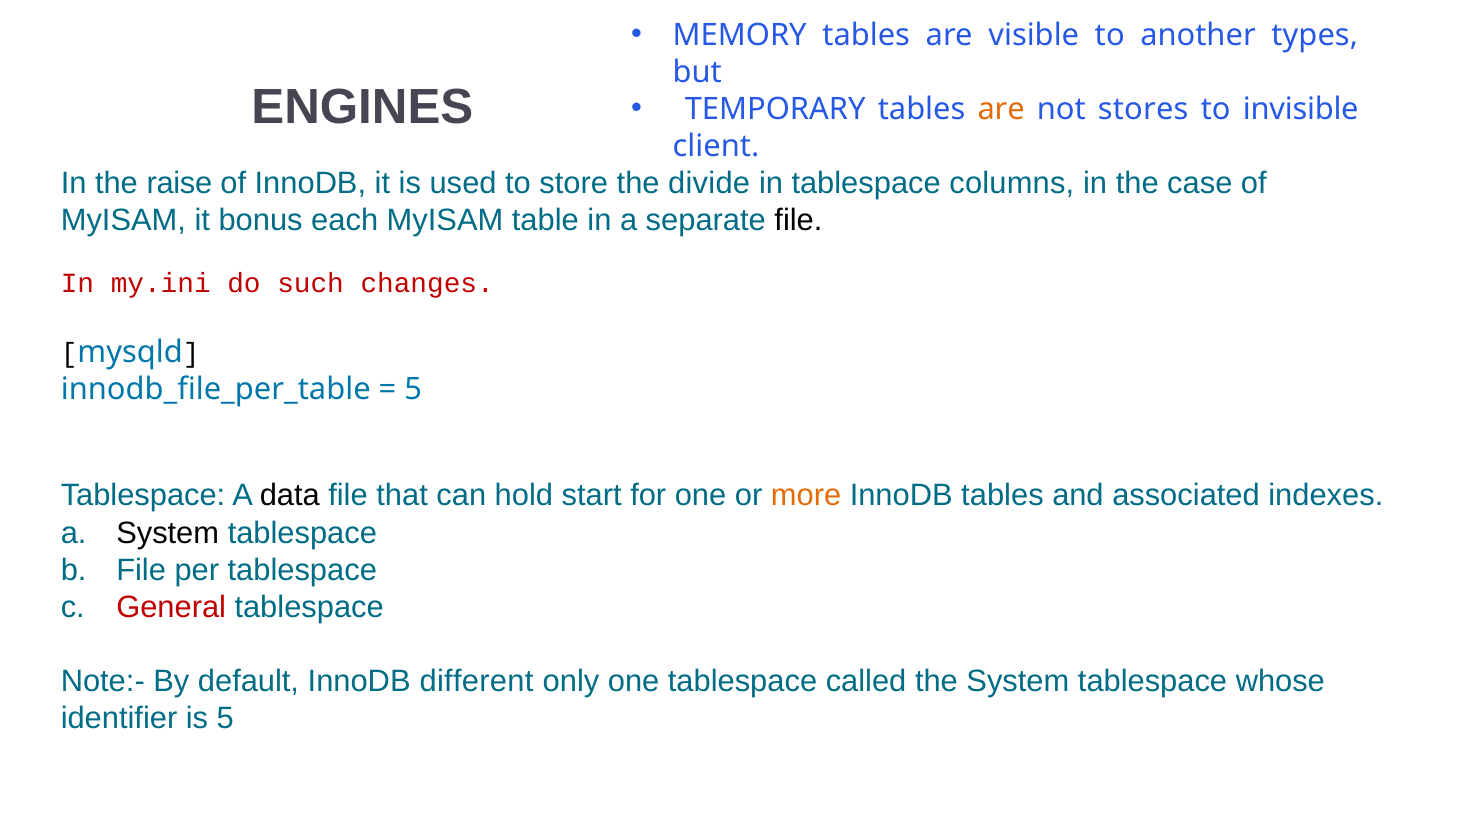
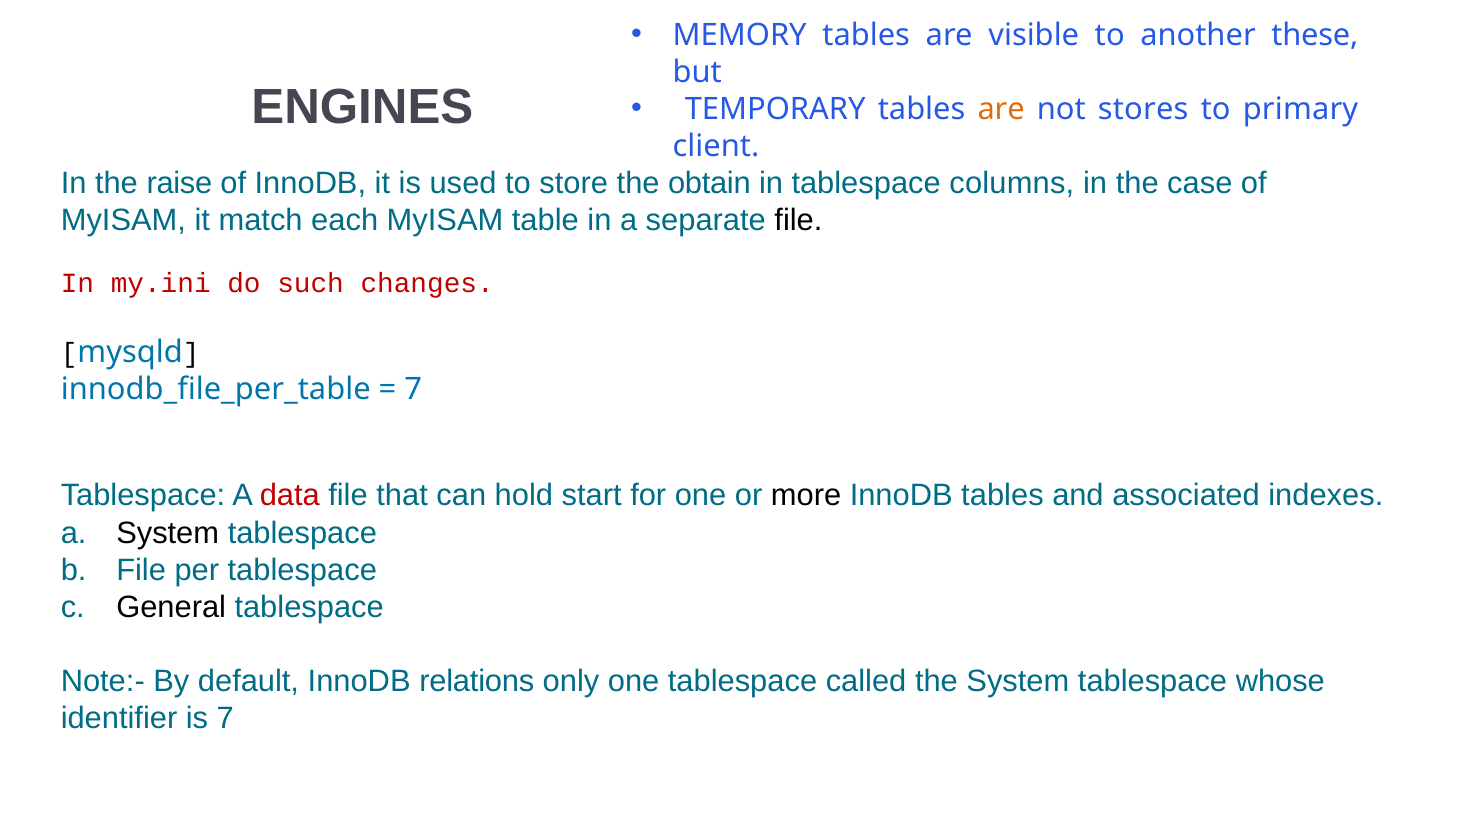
types: types -> these
invisible: invisible -> primary
divide: divide -> obtain
bonus: bonus -> match
5 at (413, 389): 5 -> 7
data colour: black -> red
more colour: orange -> black
General colour: red -> black
different: different -> relations
is 5: 5 -> 7
